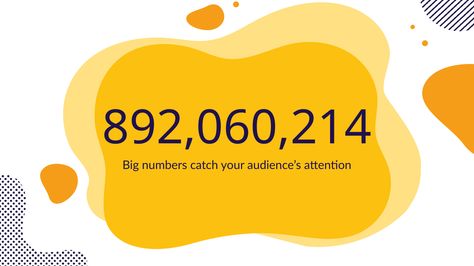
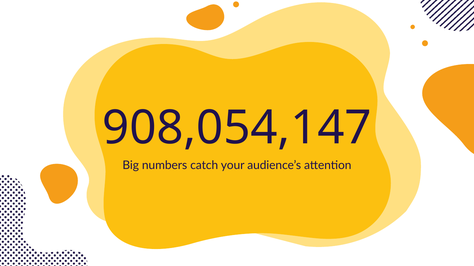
892,060,214: 892,060,214 -> 908,054,147
